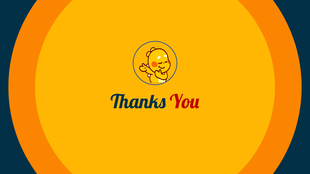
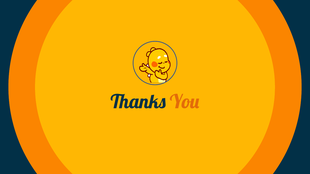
You colour: red -> orange
